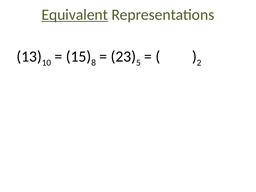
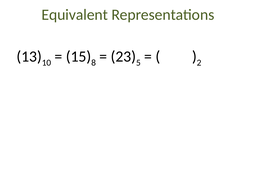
Equivalent underline: present -> none
